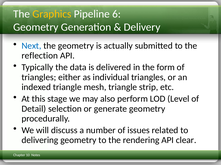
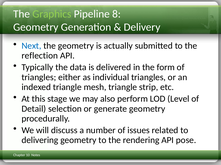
Graphics at (52, 14) colour: yellow -> light green
6: 6 -> 8
clear: clear -> pose
